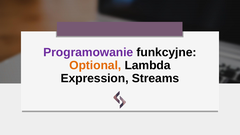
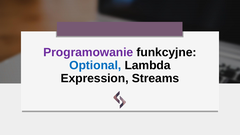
Optional colour: orange -> blue
